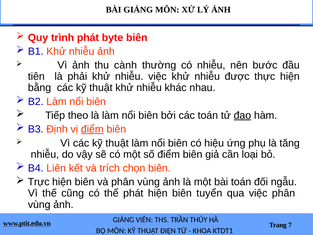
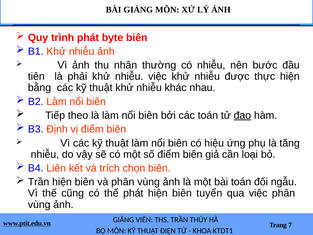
cành: cành -> nhân
điểm at (92, 129) underline: present -> none
Trực at (39, 182): Trực -> Trần
